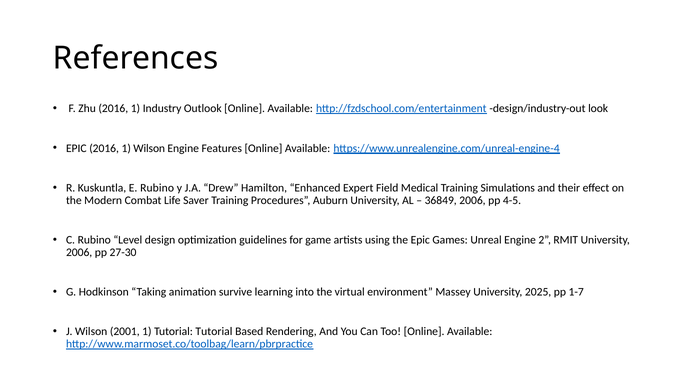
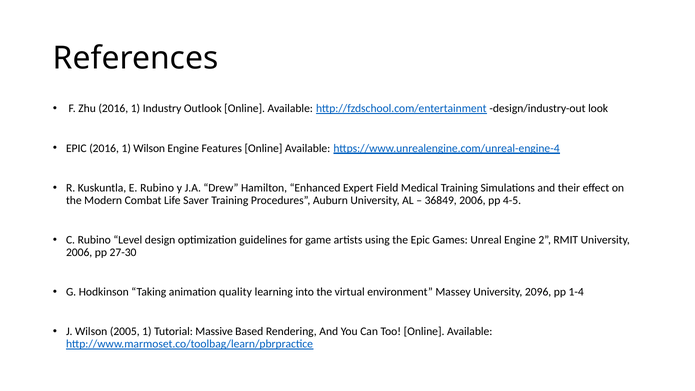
survive: survive -> quality
2025: 2025 -> 2096
1-7: 1-7 -> 1-4
2001: 2001 -> 2005
Tutorial Tutorial: Tutorial -> Massive
